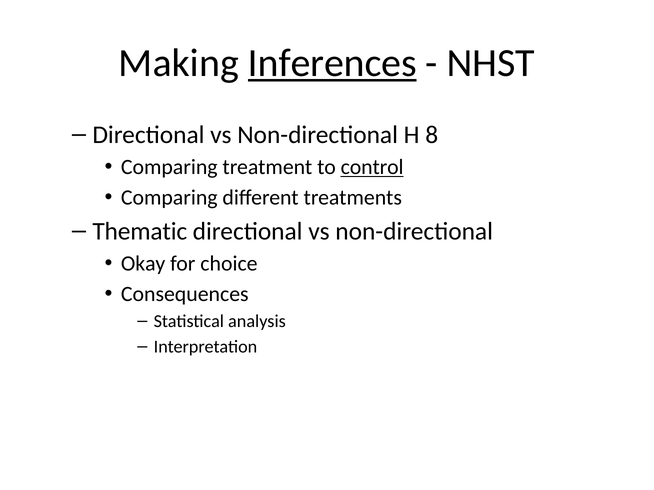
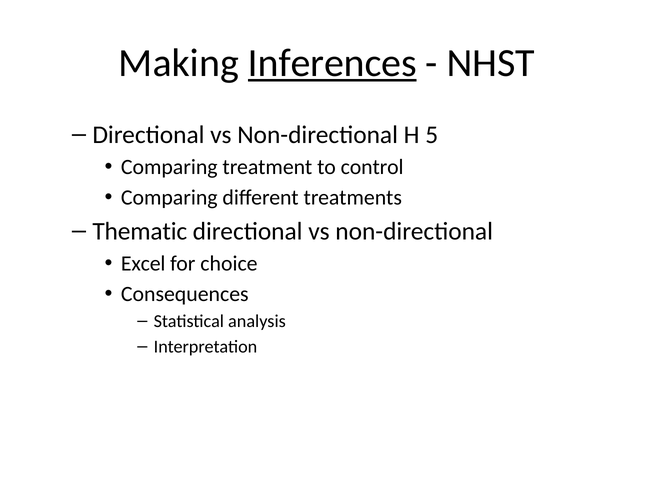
8: 8 -> 5
control underline: present -> none
Okay: Okay -> Excel
